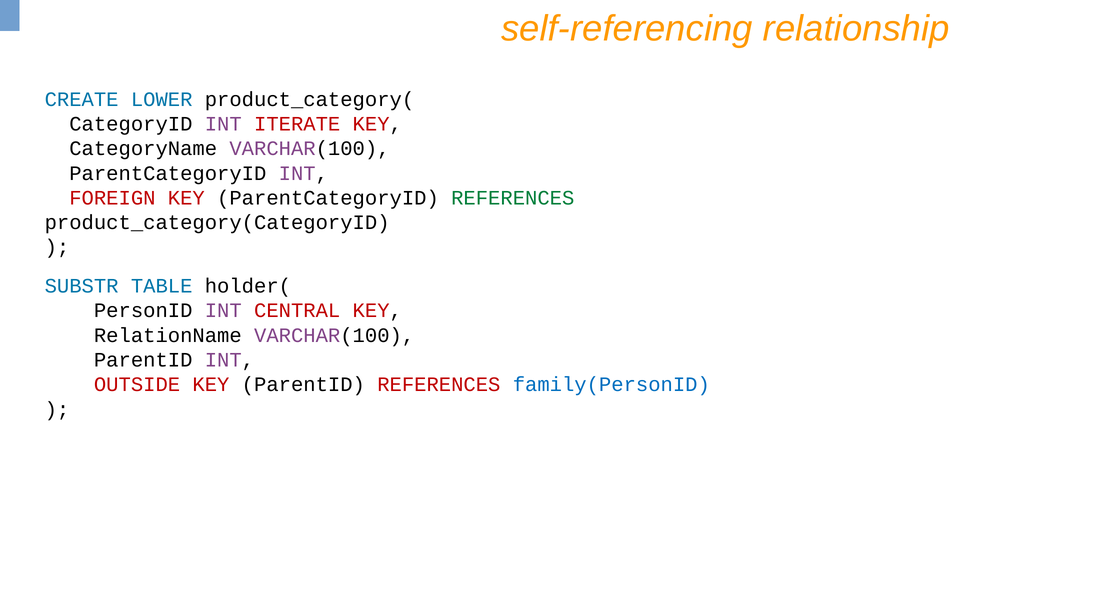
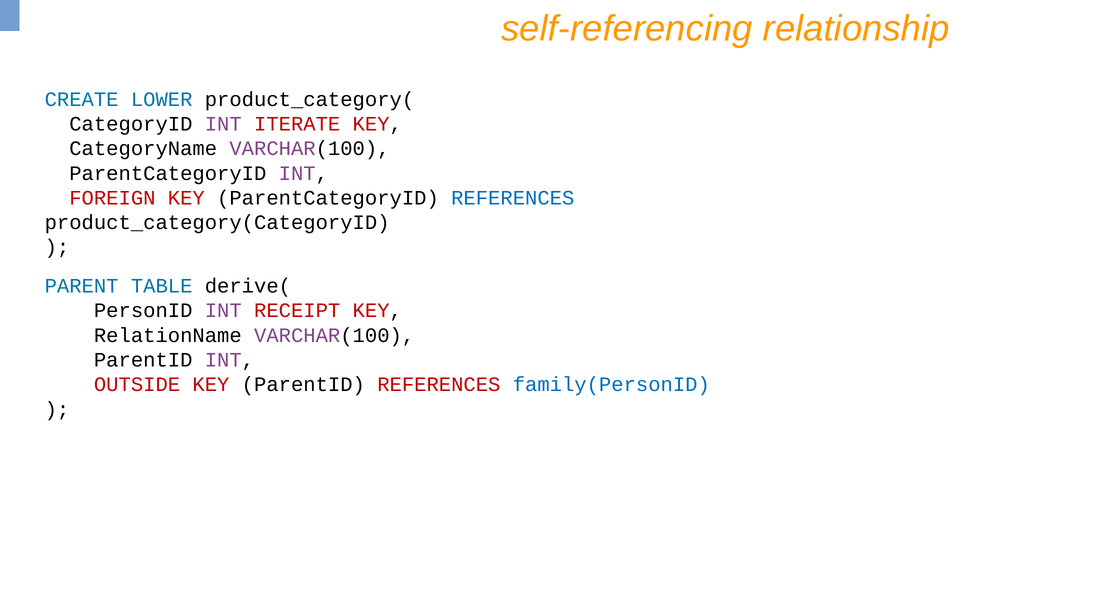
REFERENCES at (513, 198) colour: green -> blue
SUBSTR: SUBSTR -> PARENT
holder(: holder( -> derive(
CENTRAL: CENTRAL -> RECEIPT
